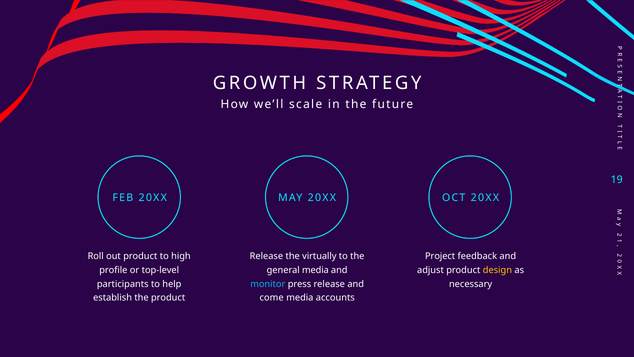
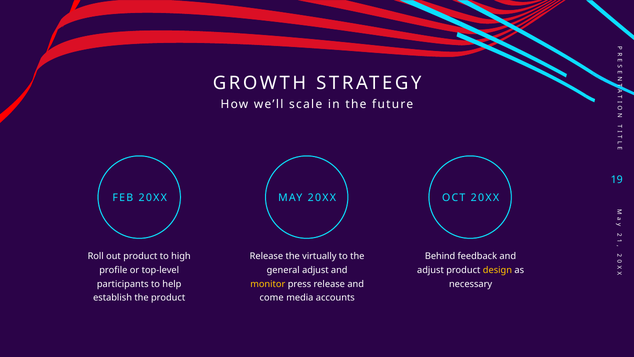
Project: Project -> Behind
general media: media -> adjust
monitor colour: light blue -> yellow
